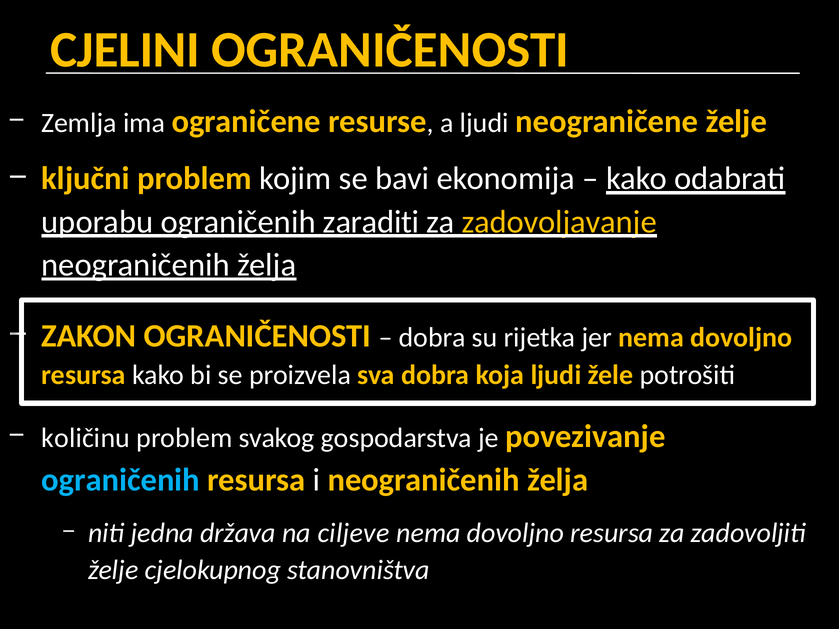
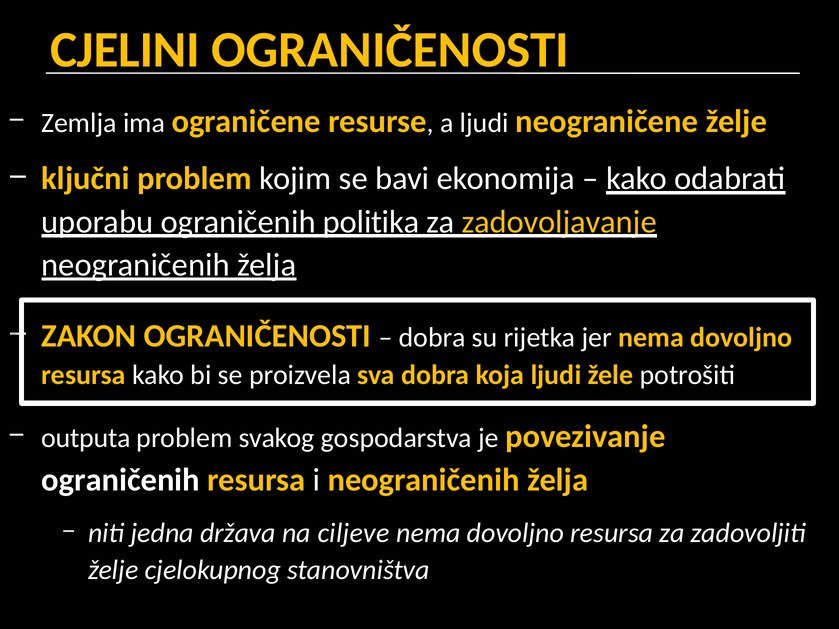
zaraditi: zaraditi -> politika
količinu: količinu -> outputa
ograničenih at (121, 480) colour: light blue -> white
